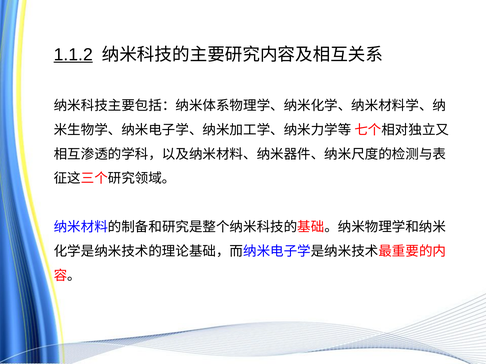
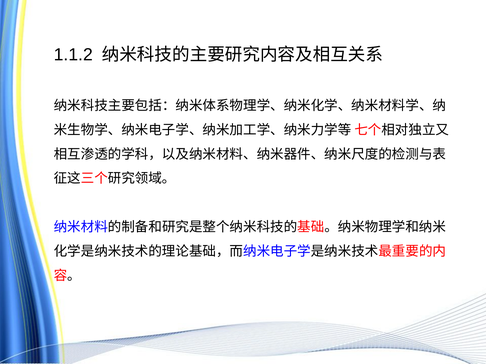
1.1.2 underline: present -> none
